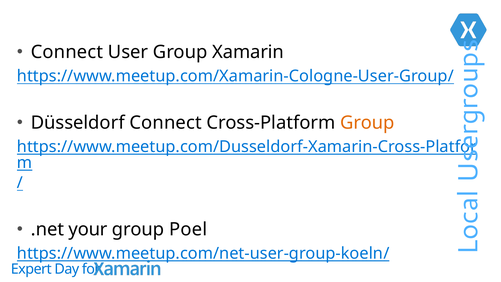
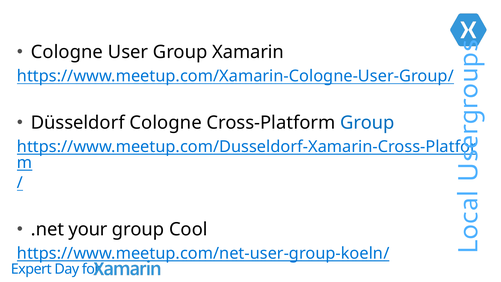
Connect at (67, 52): Connect -> Cologne
Düsseldorf Connect: Connect -> Cologne
Group at (367, 123) colour: orange -> blue
Poel: Poel -> Cool
